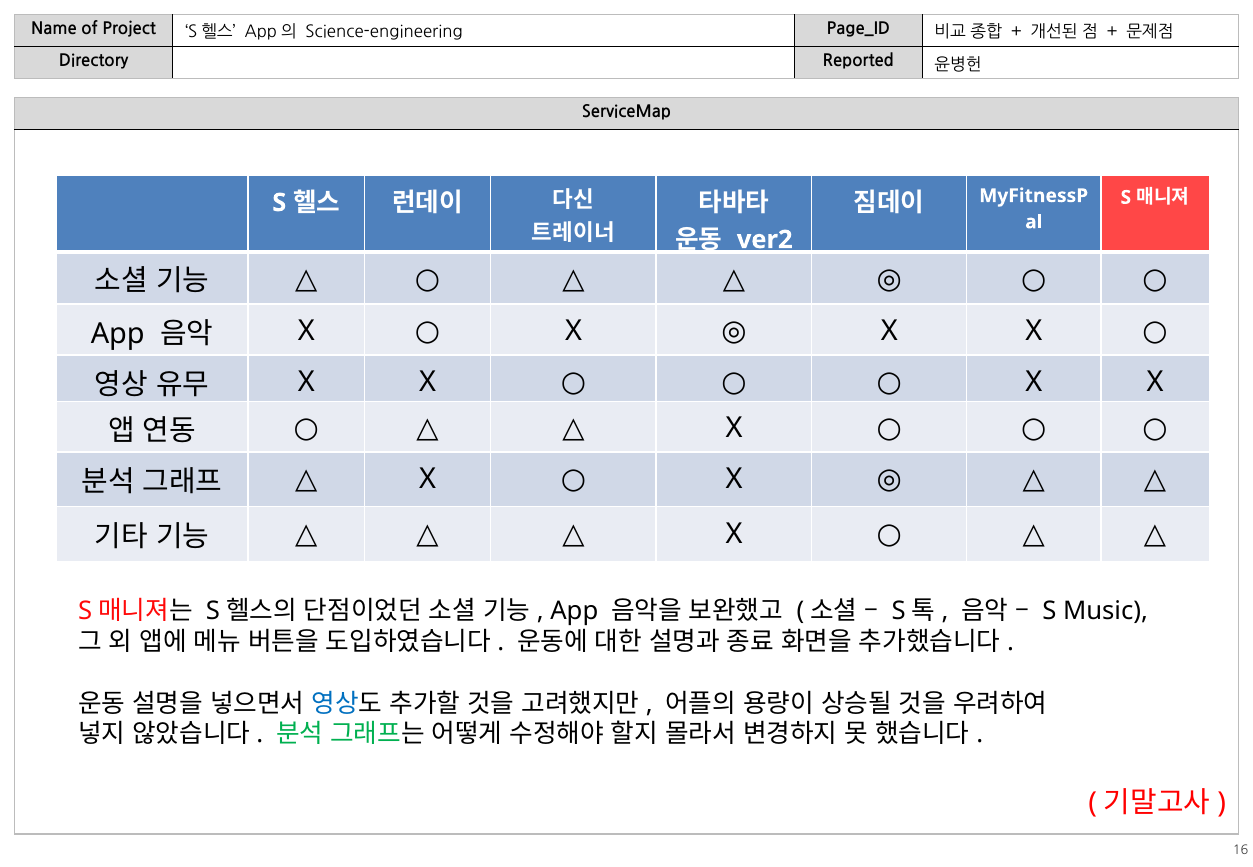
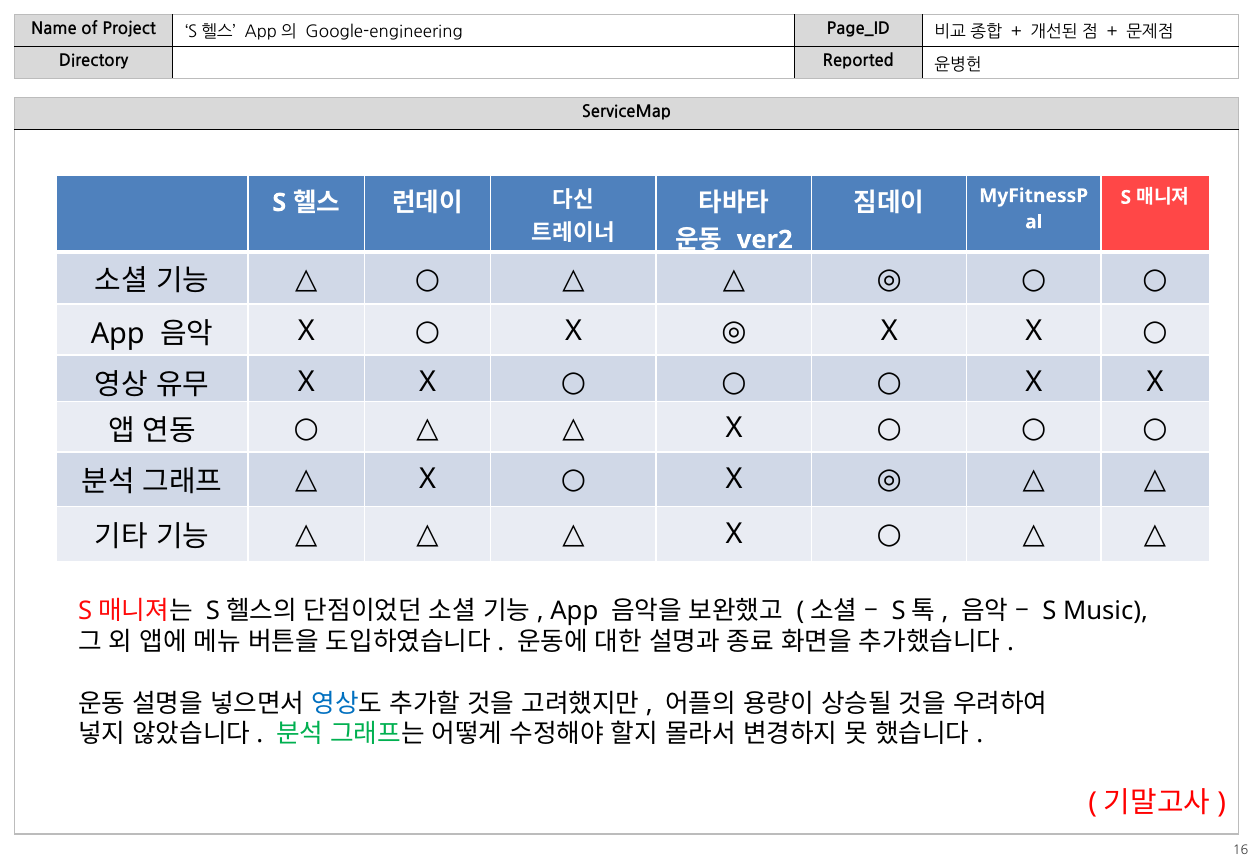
Science-engineering: Science-engineering -> Google-engineering
